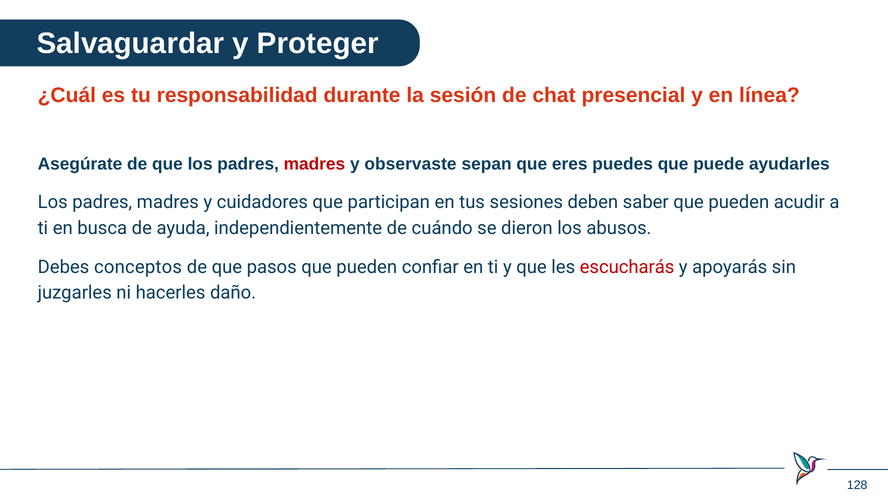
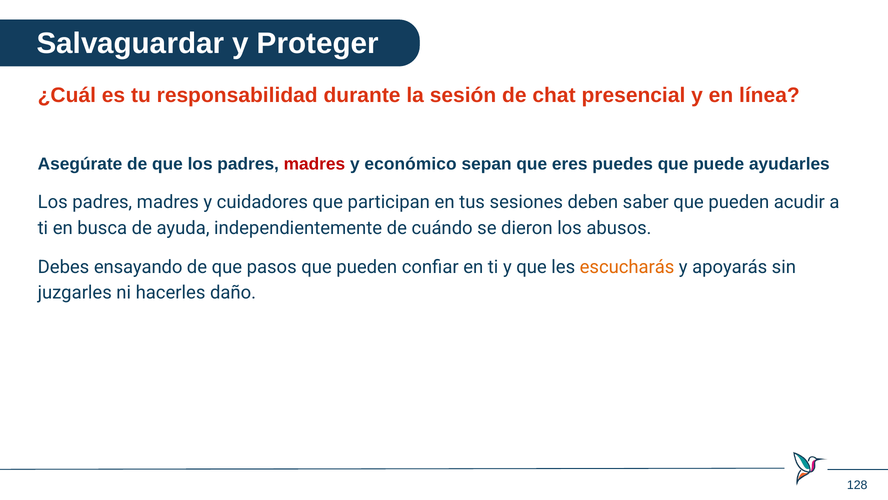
observaste: observaste -> económico
conceptos: conceptos -> ensayando
escucharás colour: red -> orange
